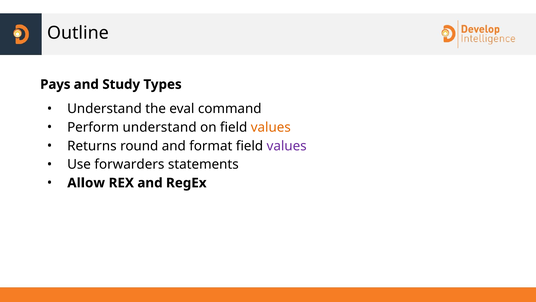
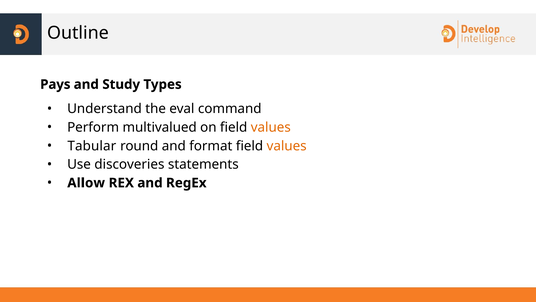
Perform understand: understand -> multivalued
Returns: Returns -> Tabular
values at (287, 146) colour: purple -> orange
forwarders: forwarders -> discoveries
